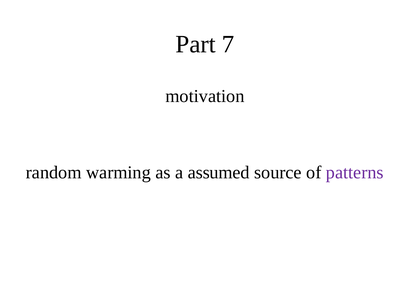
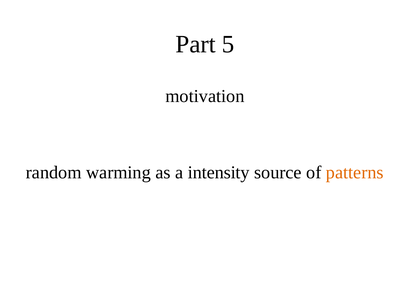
7: 7 -> 5
assumed: assumed -> intensity
patterns colour: purple -> orange
